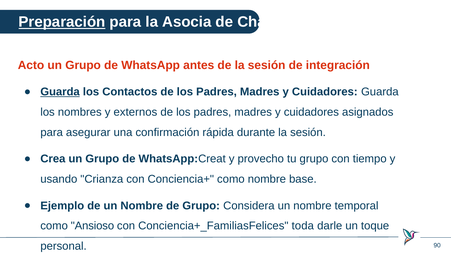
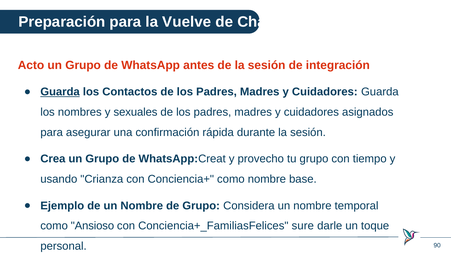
Preparación underline: present -> none
Asocia: Asocia -> Vuelve
externos: externos -> sexuales
toda: toda -> sure
